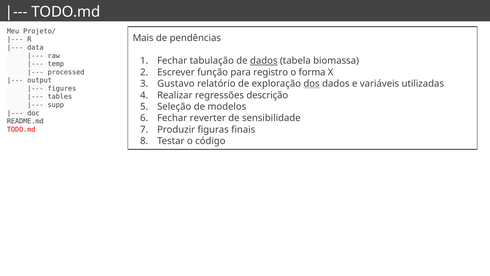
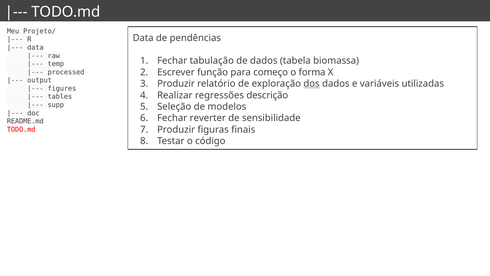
Mais at (143, 38): Mais -> Data
dados at (264, 61) underline: present -> none
registro: registro -> começo
Gustavo at (176, 84): Gustavo -> Produzir
